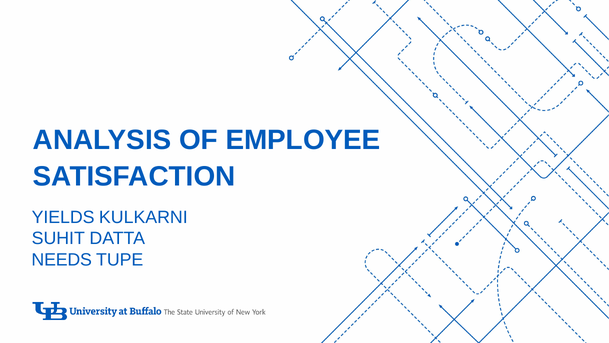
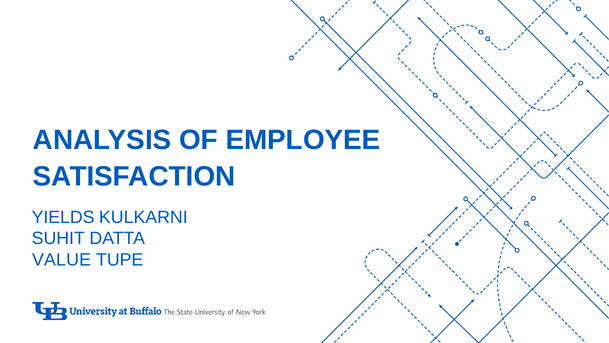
NEEDS: NEEDS -> VALUE
